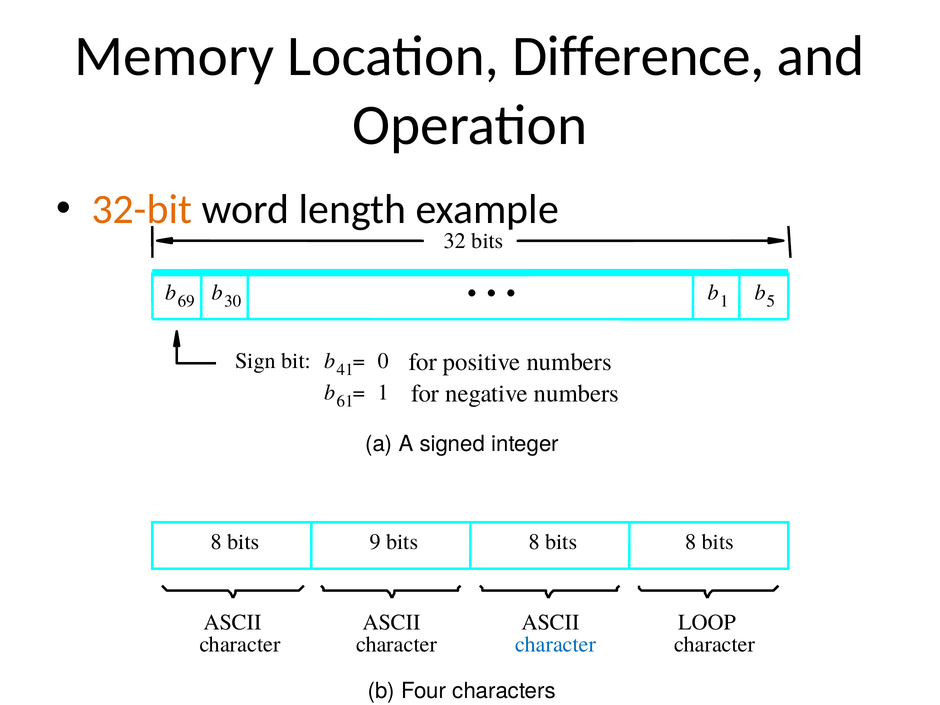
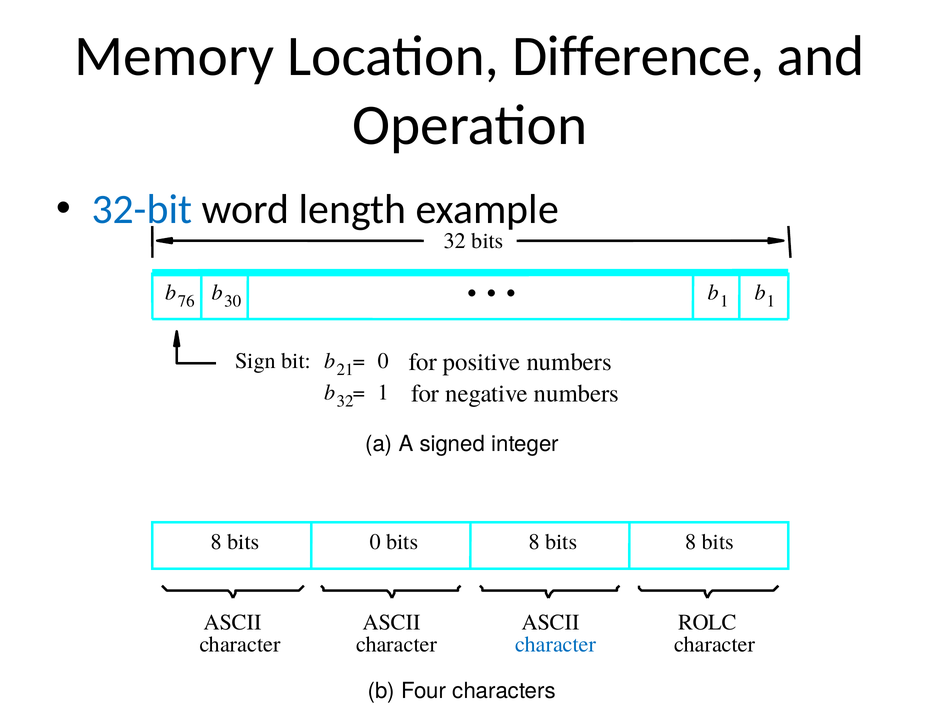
32-bit colour: orange -> blue
69: 69 -> 76
1 b 5: 5 -> 1
41: 41 -> 21
b 61: 61 -> 32
bits 9: 9 -> 0
LOOP: LOOP -> ROLC
